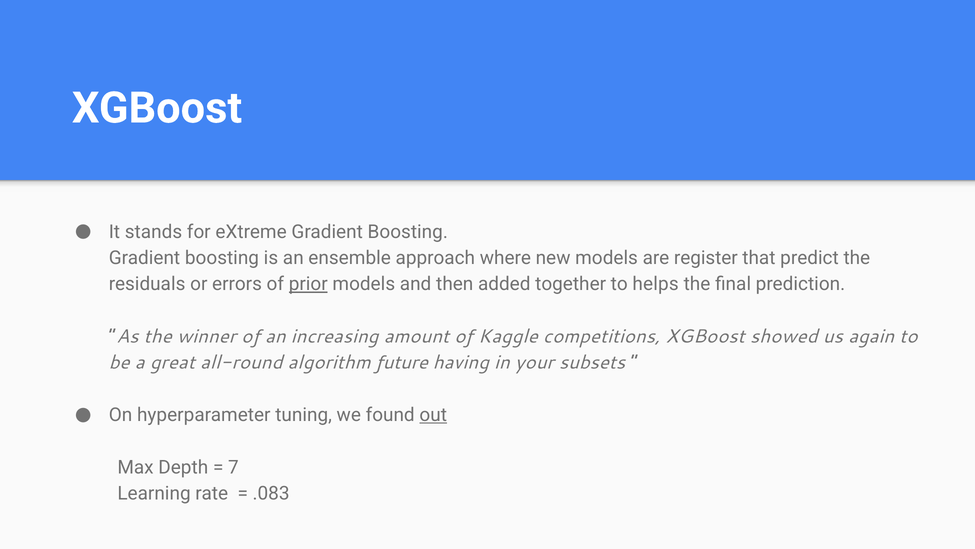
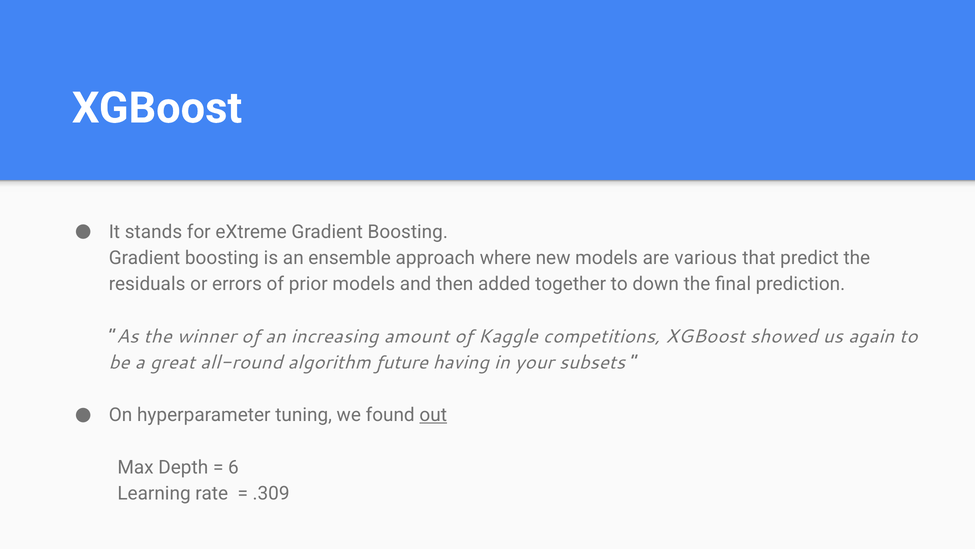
register: register -> various
prior underline: present -> none
helps: helps -> down
7: 7 -> 6
.083: .083 -> .309
